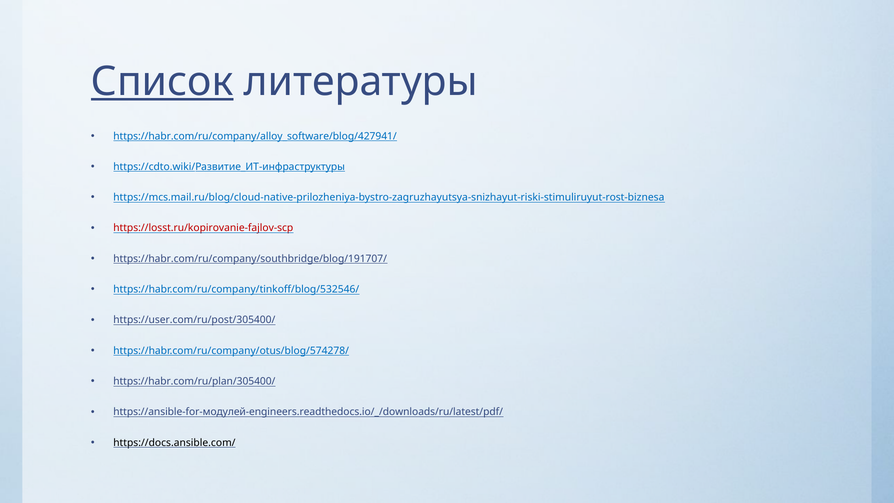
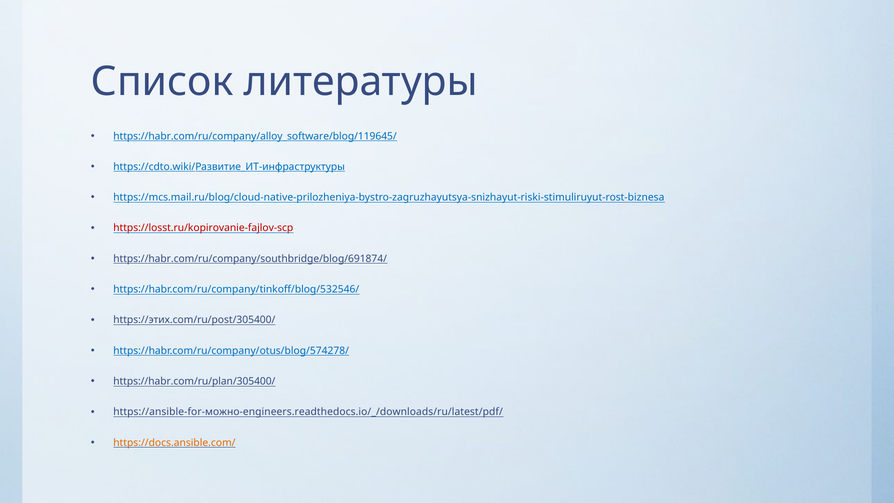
Список underline: present -> none
https://habr.com/ru/company/alloy_software/blog/427941/: https://habr.com/ru/company/alloy_software/blog/427941/ -> https://habr.com/ru/company/alloy_software/blog/119645/
https://habr.com/ru/company/southbridge/blog/191707/: https://habr.com/ru/company/southbridge/blog/191707/ -> https://habr.com/ru/company/southbridge/blog/691874/
https://user.com/ru/post/305400/: https://user.com/ru/post/305400/ -> https://этих.com/ru/post/305400/
https://ansible-for-модулей-engineers.readthedocs.io/_/downloads/ru/latest/pdf/: https://ansible-for-модулей-engineers.readthedocs.io/_/downloads/ru/latest/pdf/ -> https://ansible-for-можно-engineers.readthedocs.io/_/downloads/ru/latest/pdf/
https://docs.ansible.com/ colour: black -> orange
